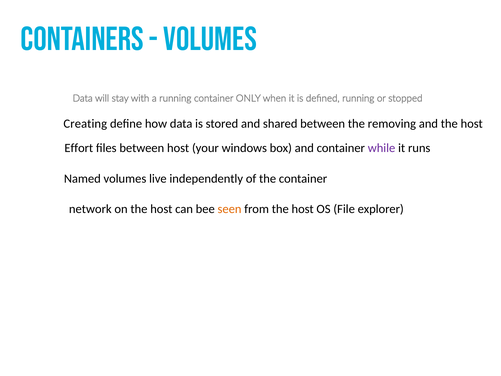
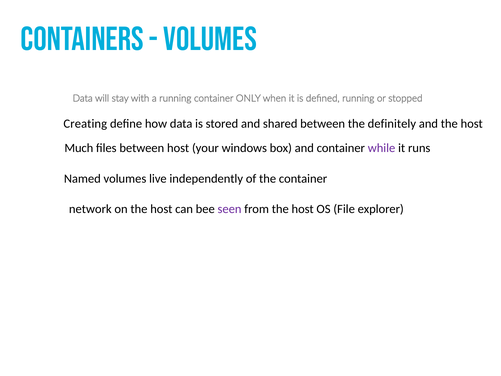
removing: removing -> definitely
Effort: Effort -> Much
seen colour: orange -> purple
